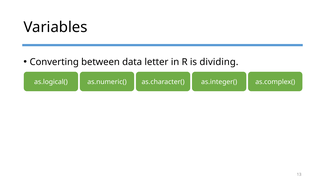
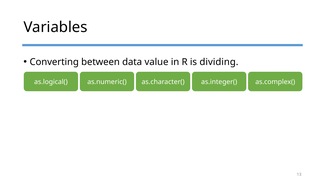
letter: letter -> value
